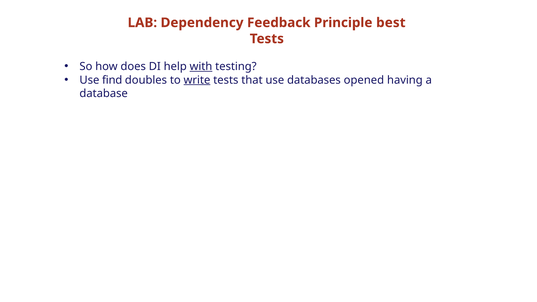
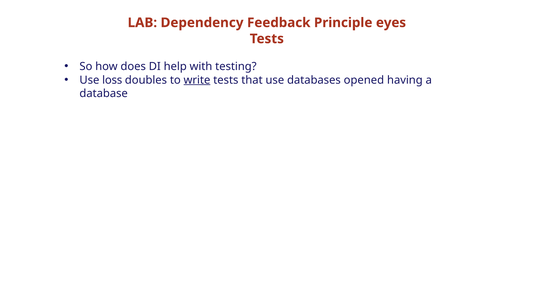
best: best -> eyes
with underline: present -> none
find: find -> loss
